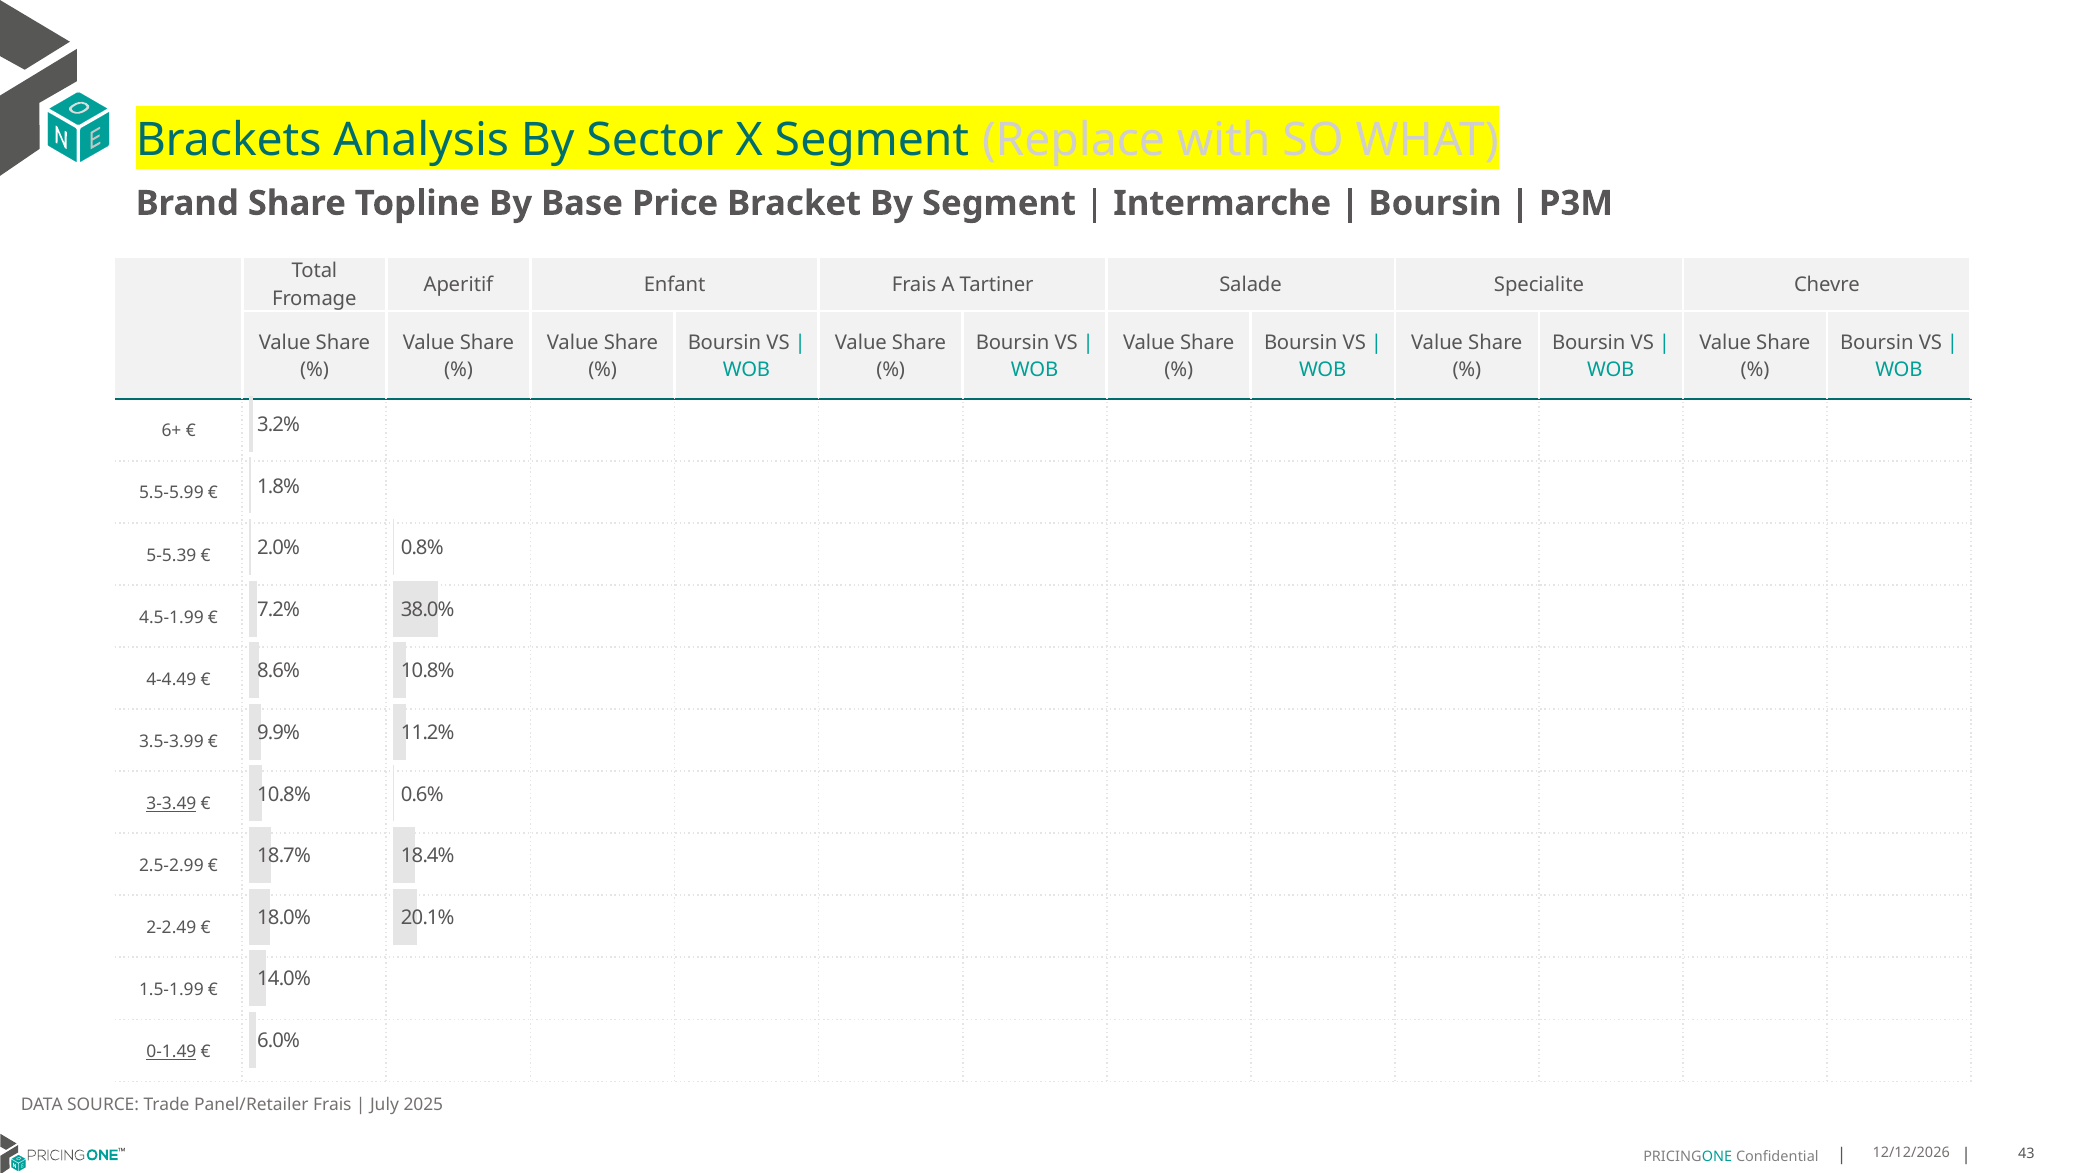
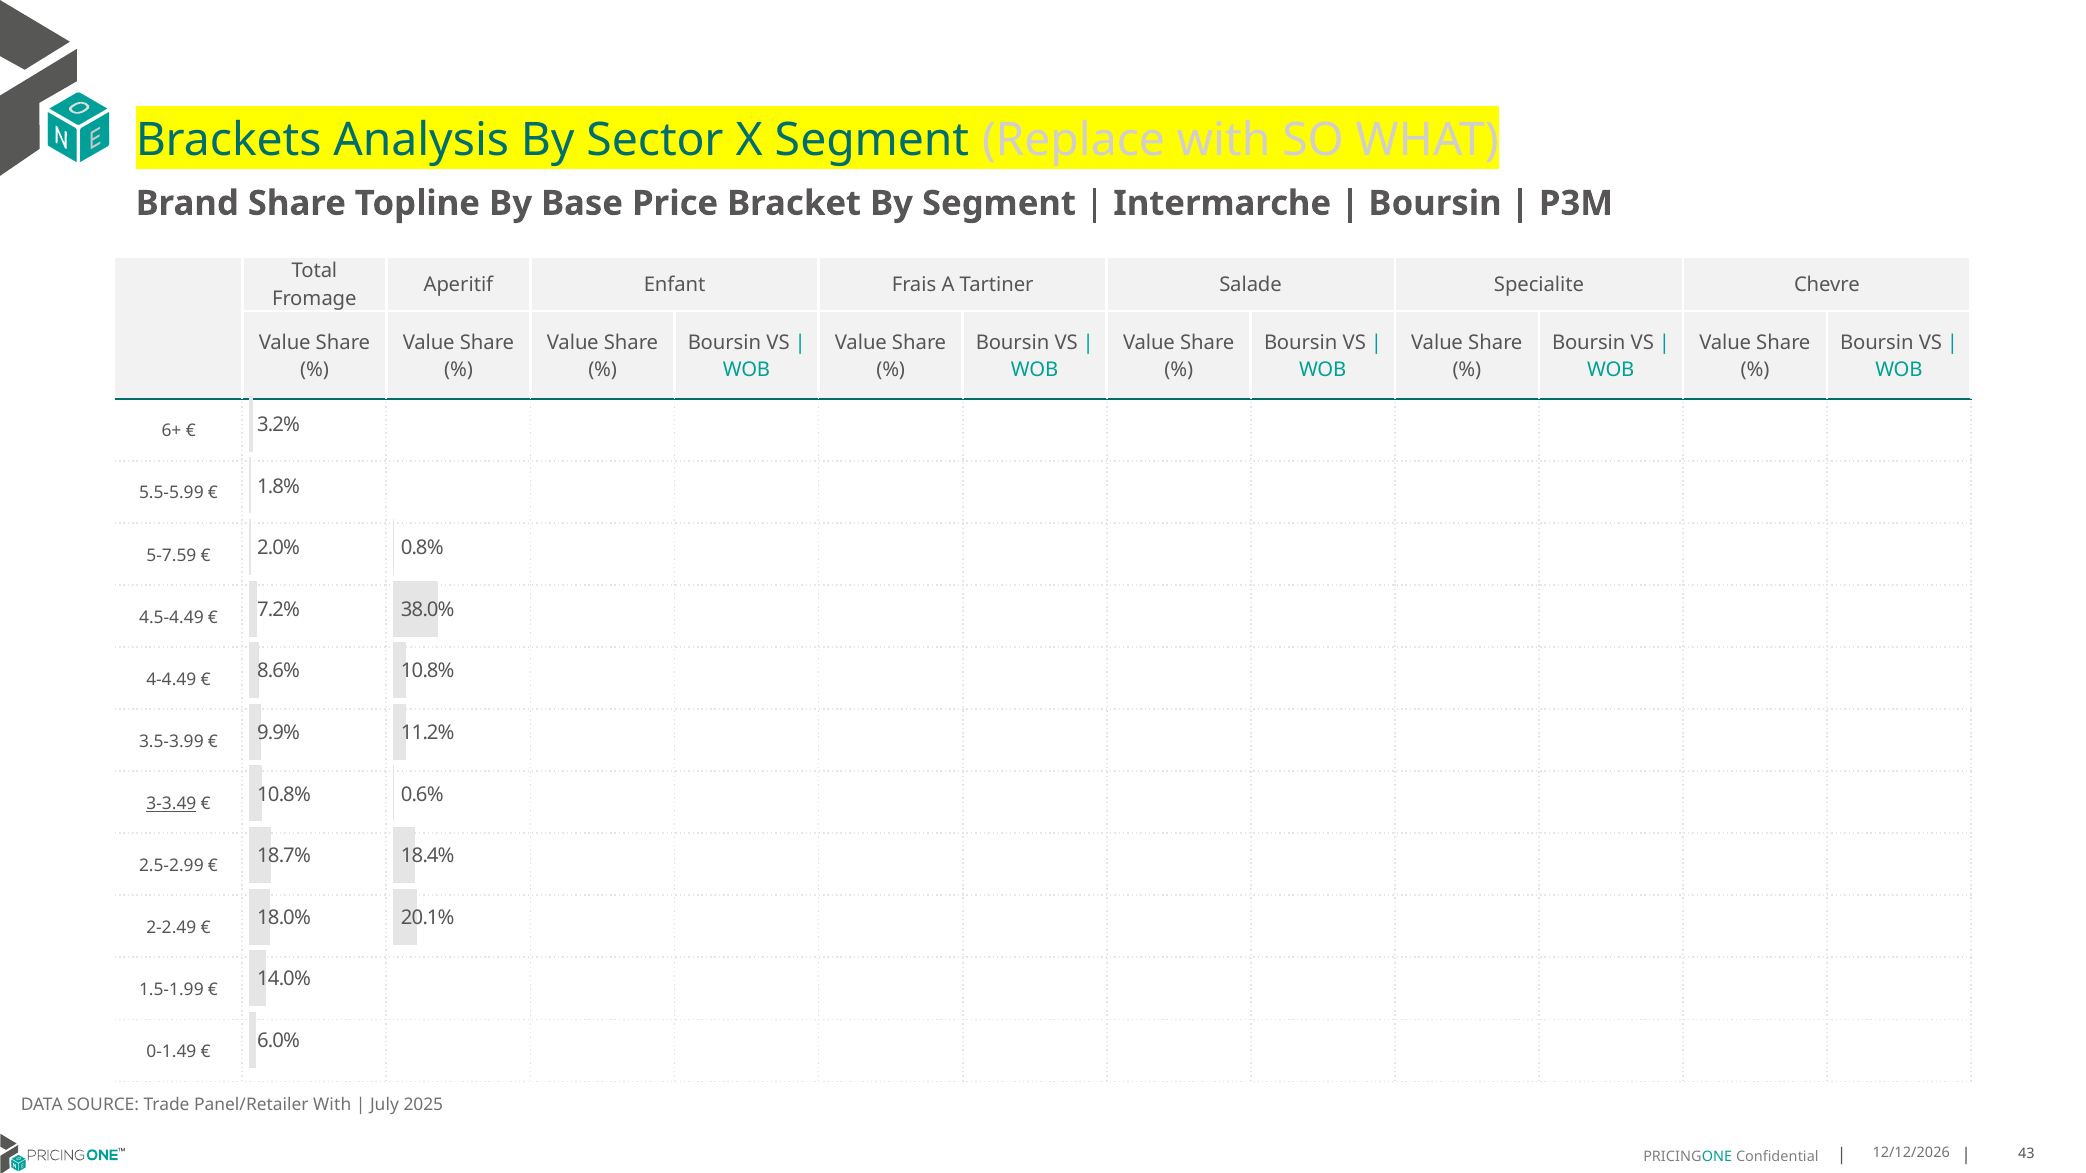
5-5.39: 5-5.39 -> 5-7.59
4.5-1.99: 4.5-1.99 -> 4.5-4.49
0-1.49 underline: present -> none
Panel/Retailer Frais: Frais -> With
